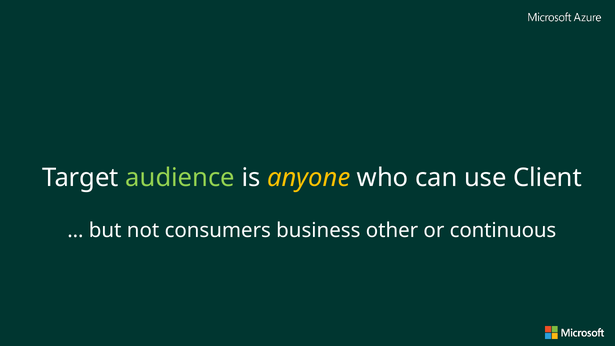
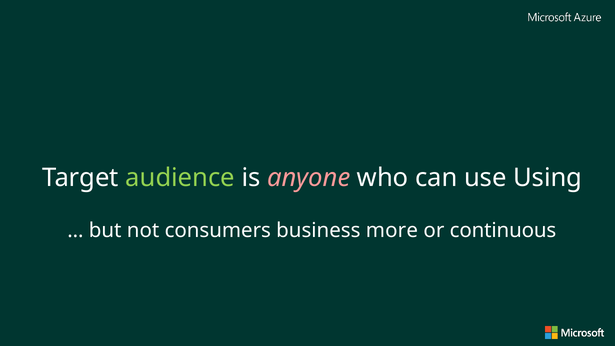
anyone colour: yellow -> pink
Client: Client -> Using
other: other -> more
